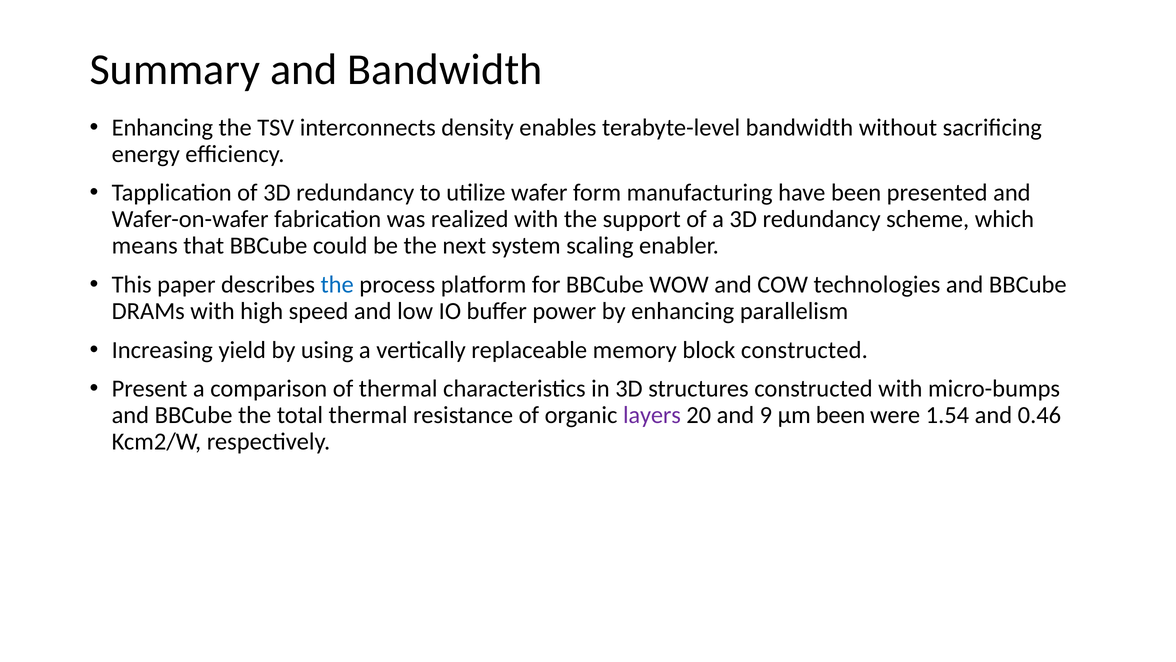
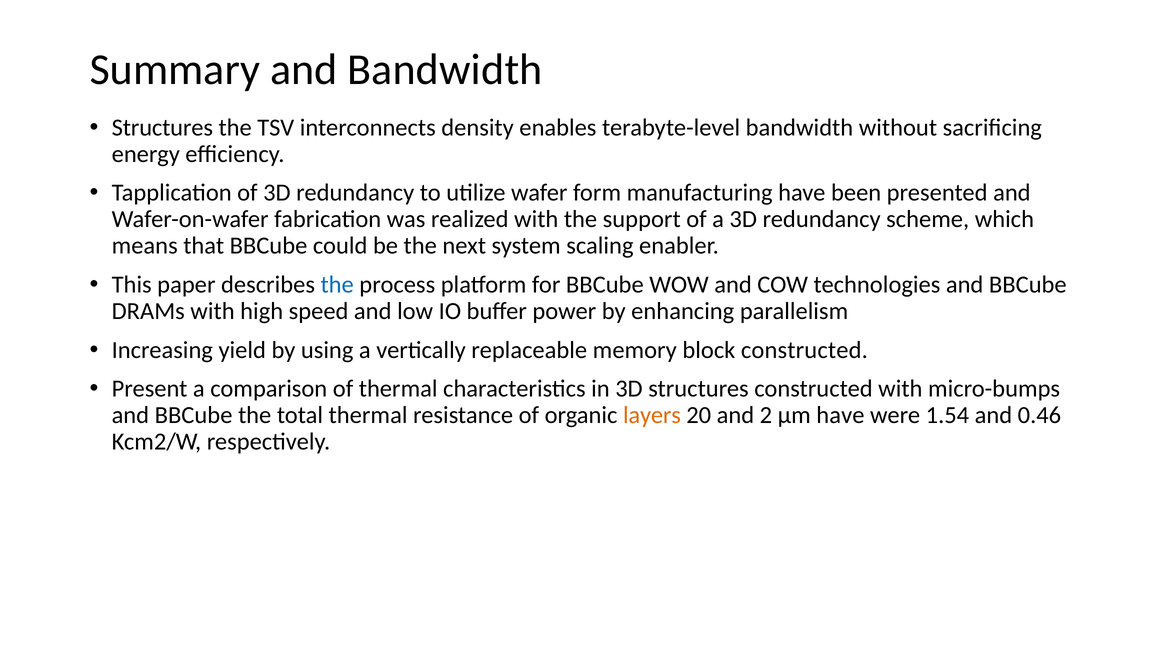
Enhancing at (162, 127): Enhancing -> Structures
layers colour: purple -> orange
9: 9 -> 2
µm been: been -> have
